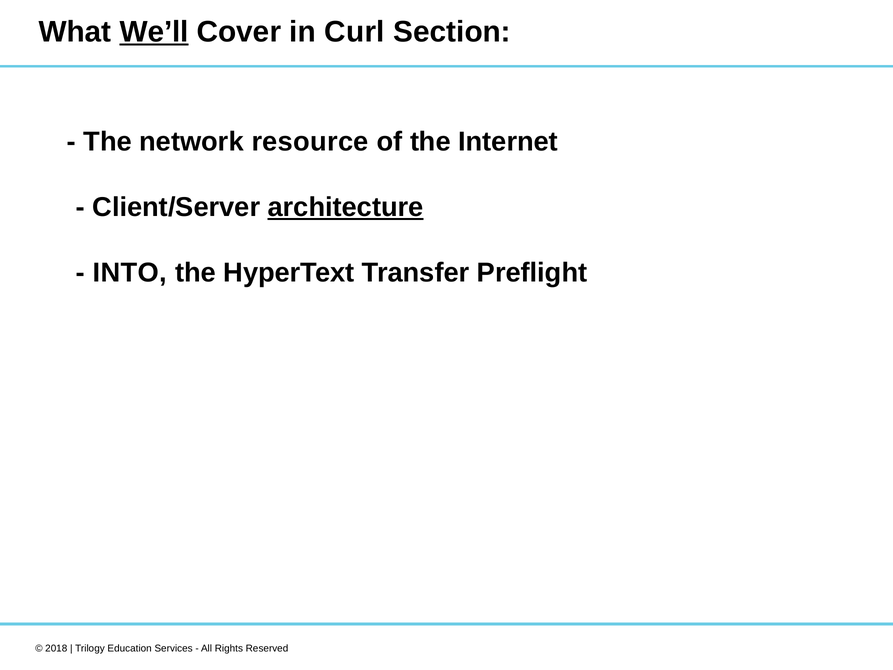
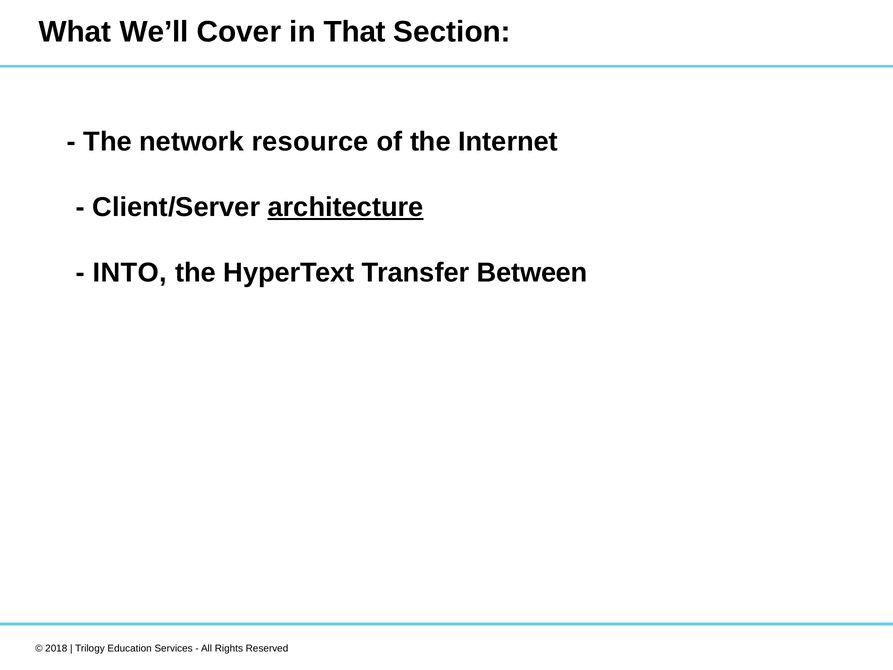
We’ll underline: present -> none
Curl: Curl -> That
Preflight: Preflight -> Between
